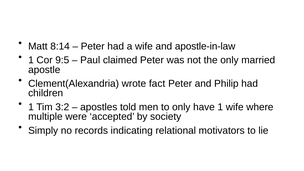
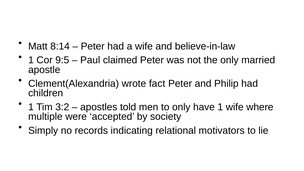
apostle-in-law: apostle-in-law -> believe-in-law
